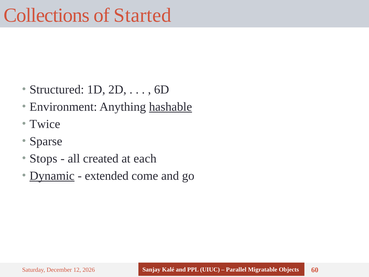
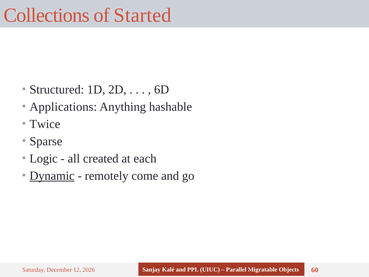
Environment: Environment -> Applications
hashable underline: present -> none
Stops: Stops -> Logic
extended: extended -> remotely
